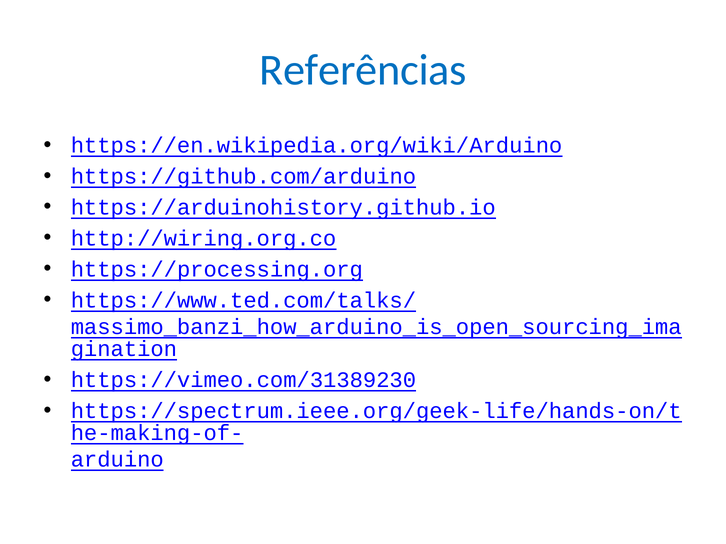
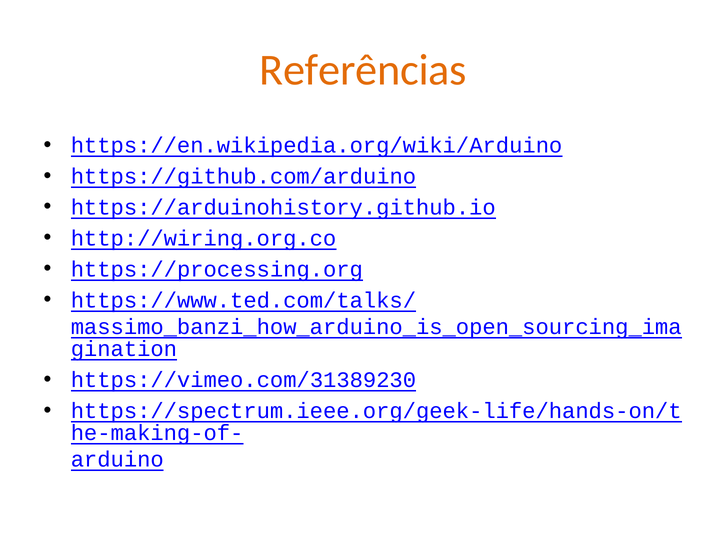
Referências colour: blue -> orange
